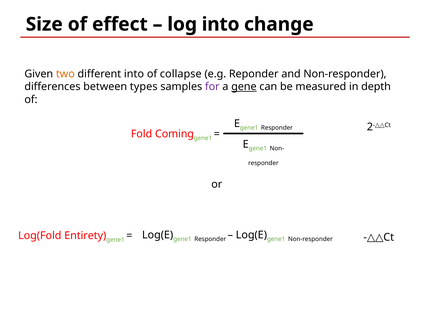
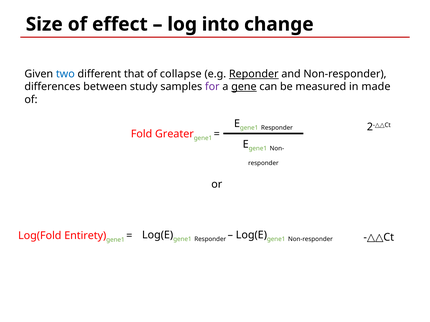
two colour: orange -> blue
different into: into -> that
Reponder underline: none -> present
types: types -> study
depth: depth -> made
Coming: Coming -> Greater
